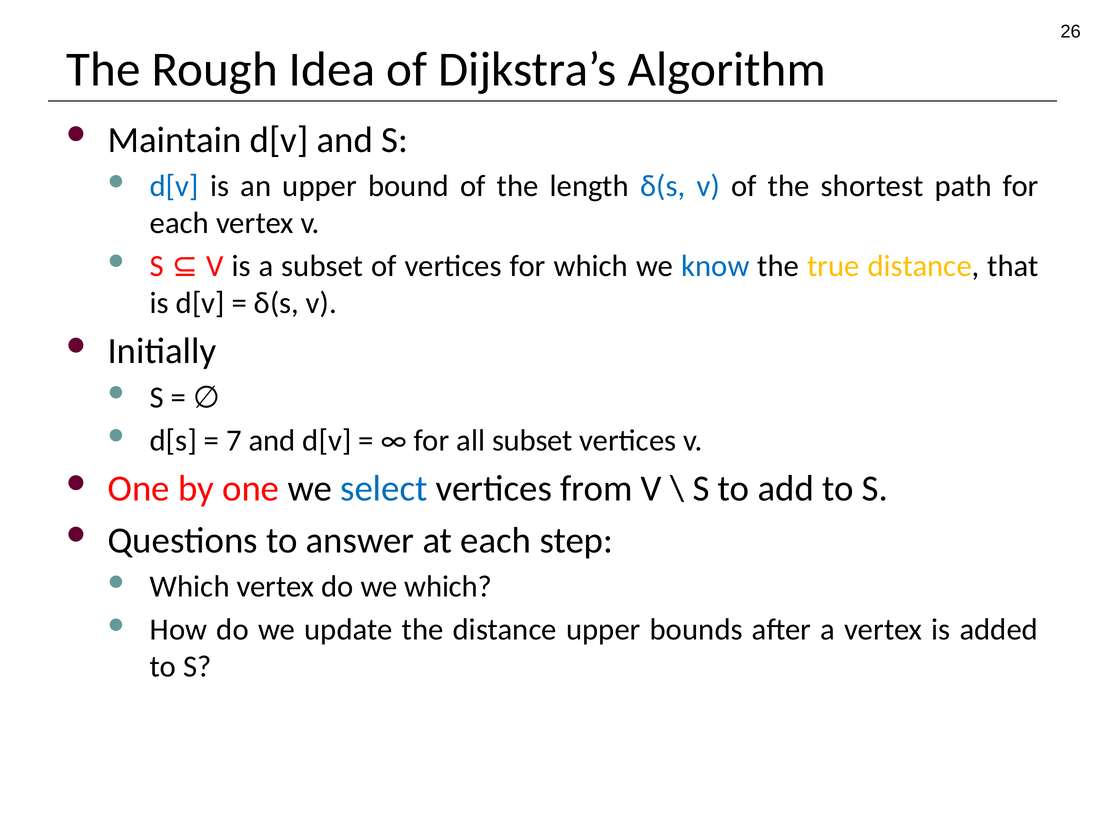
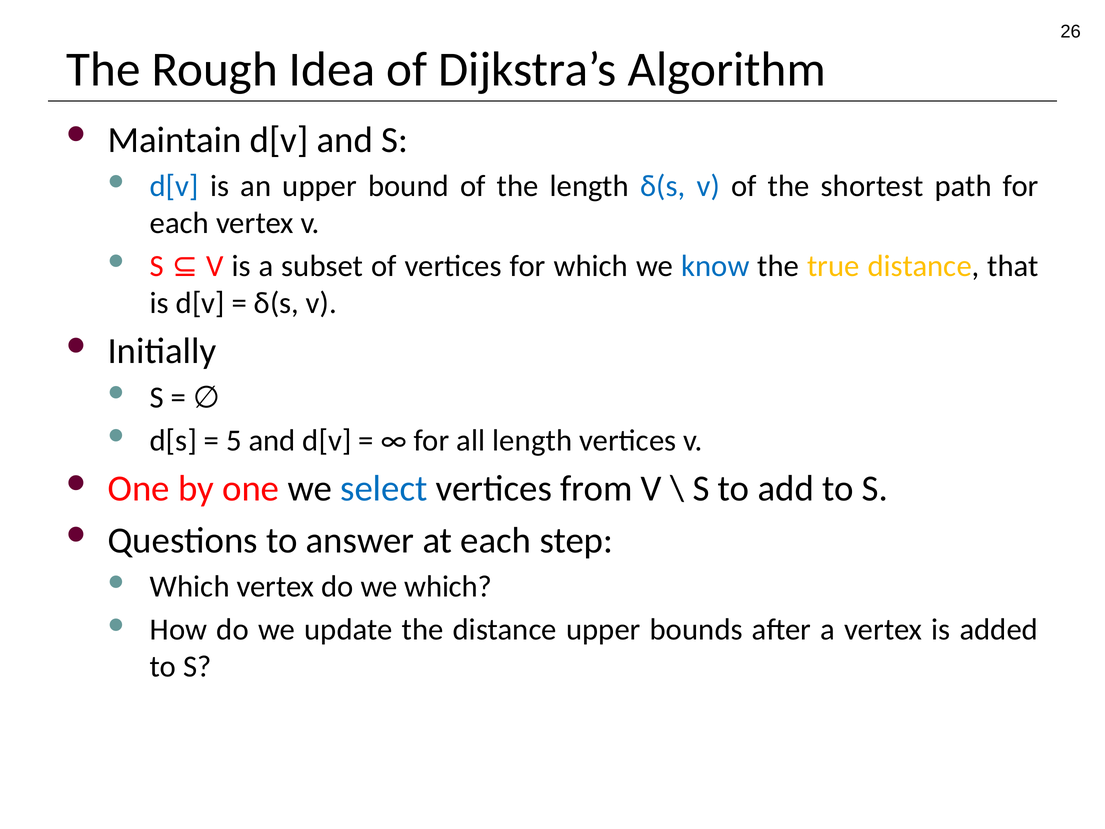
7: 7 -> 5
all subset: subset -> length
